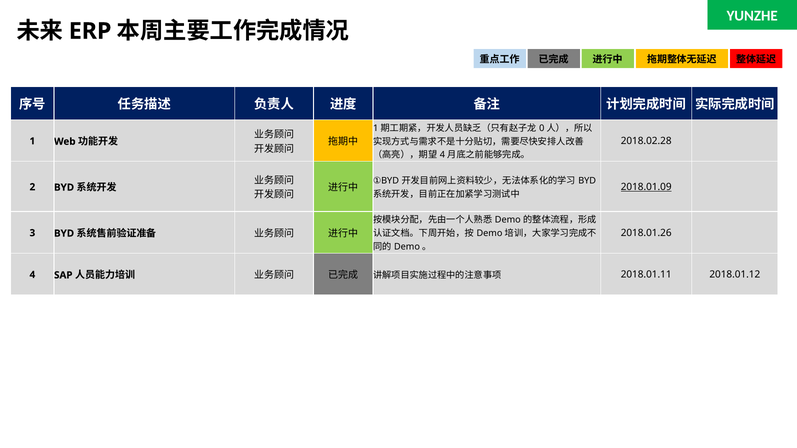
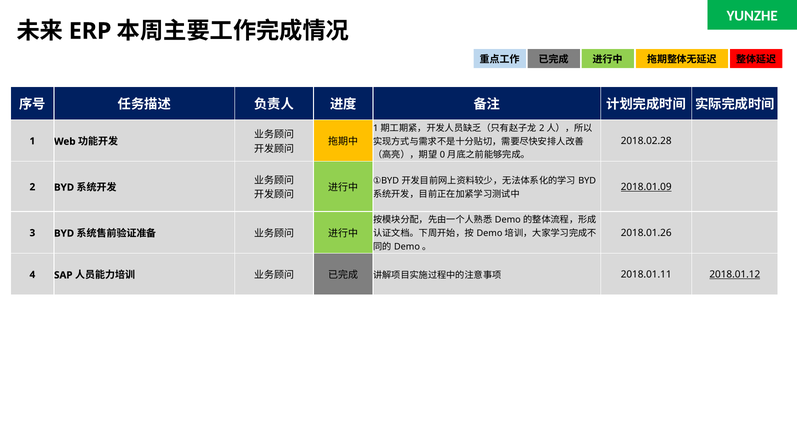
0 at (542, 128): 0 -> 2
4 at (442, 155): 4 -> 0
2018.01.12 underline: none -> present
